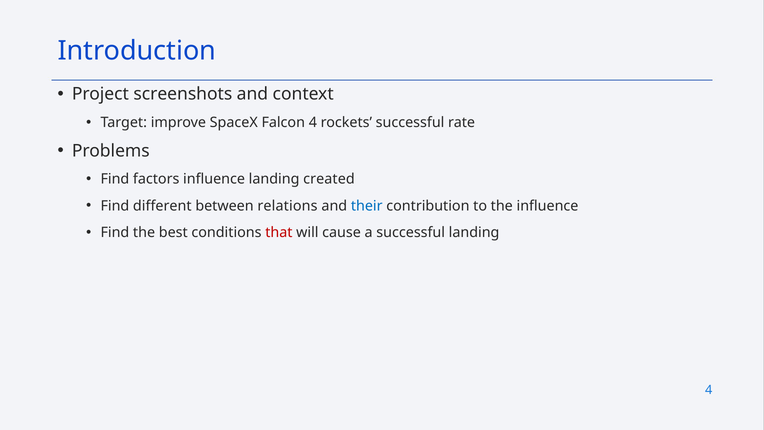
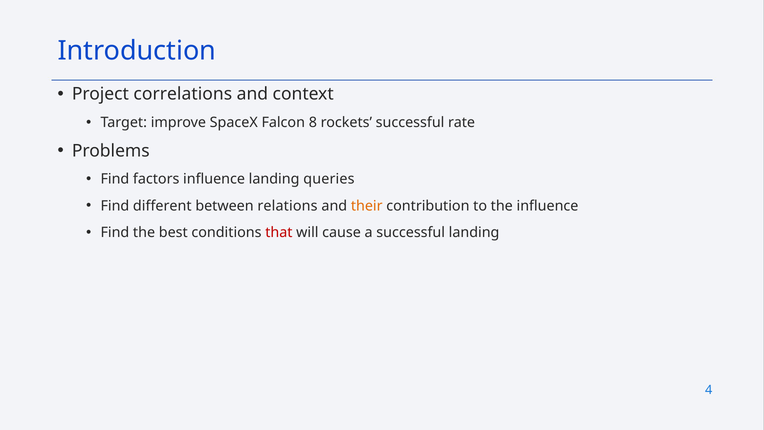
screenshots: screenshots -> correlations
Falcon 4: 4 -> 8
created: created -> queries
their colour: blue -> orange
